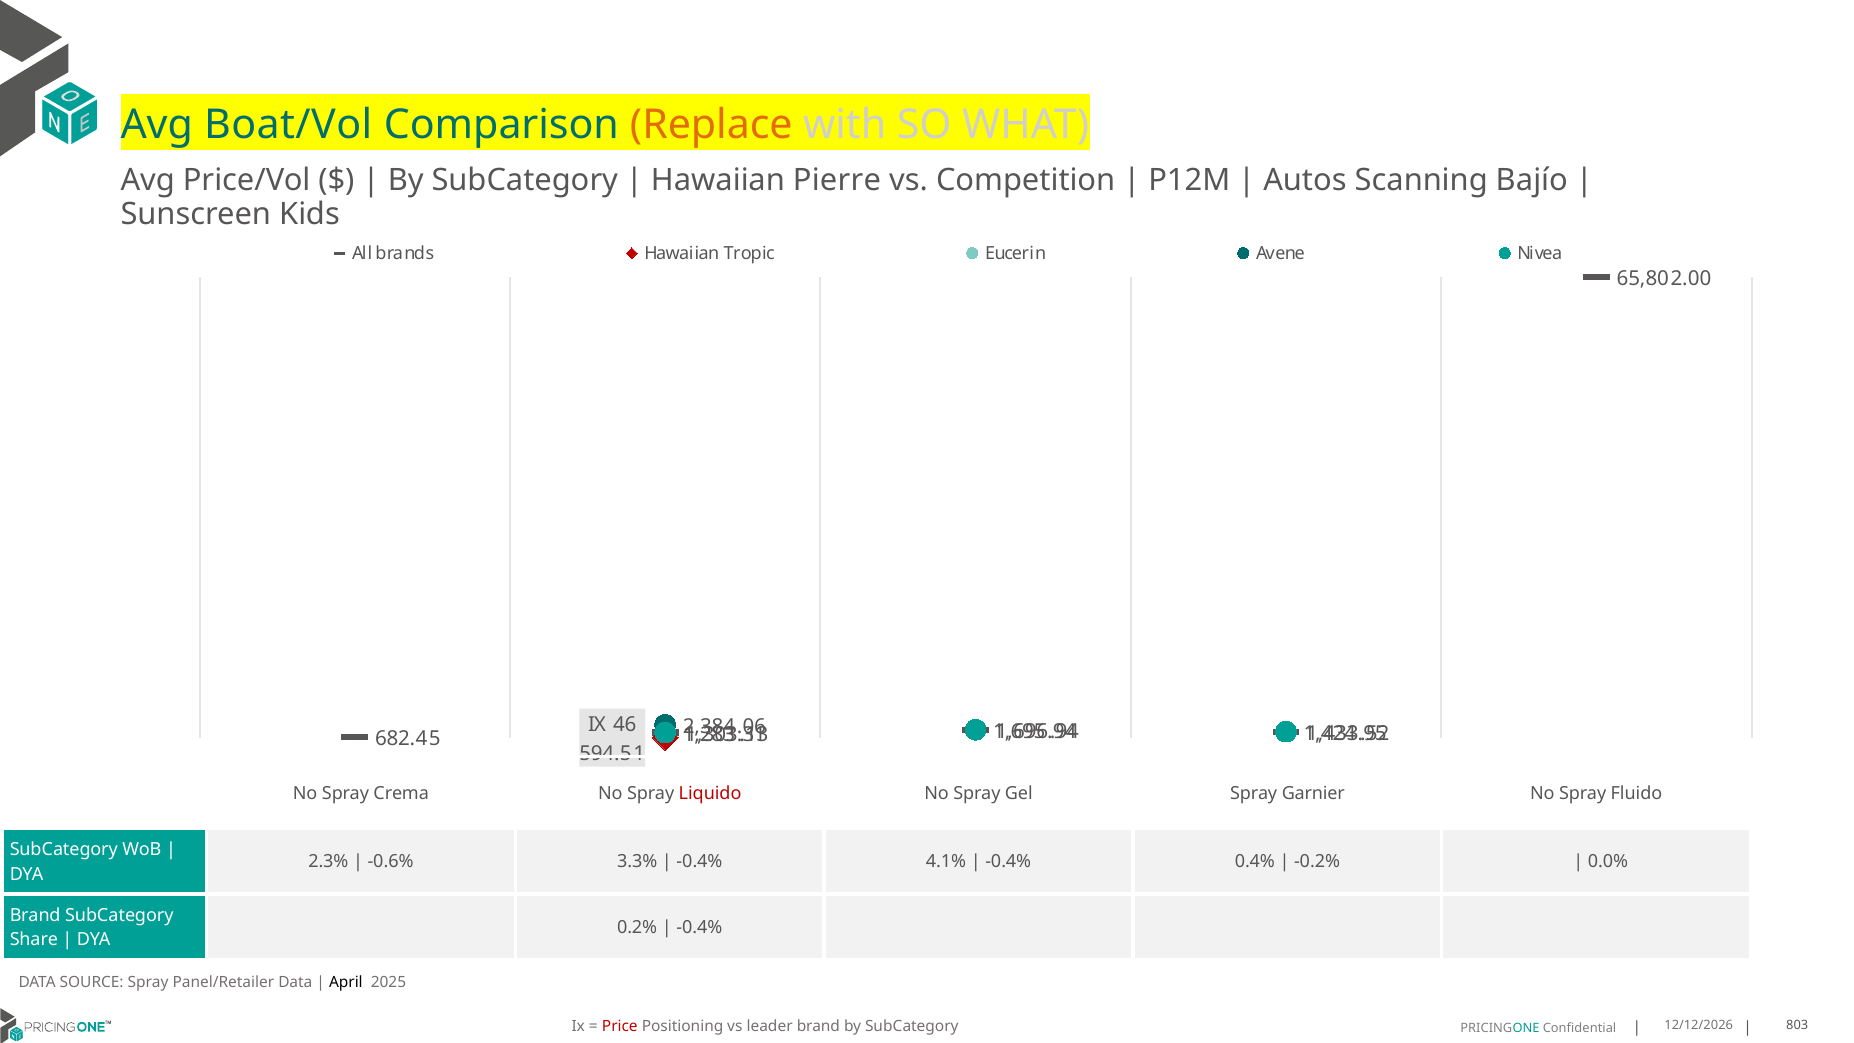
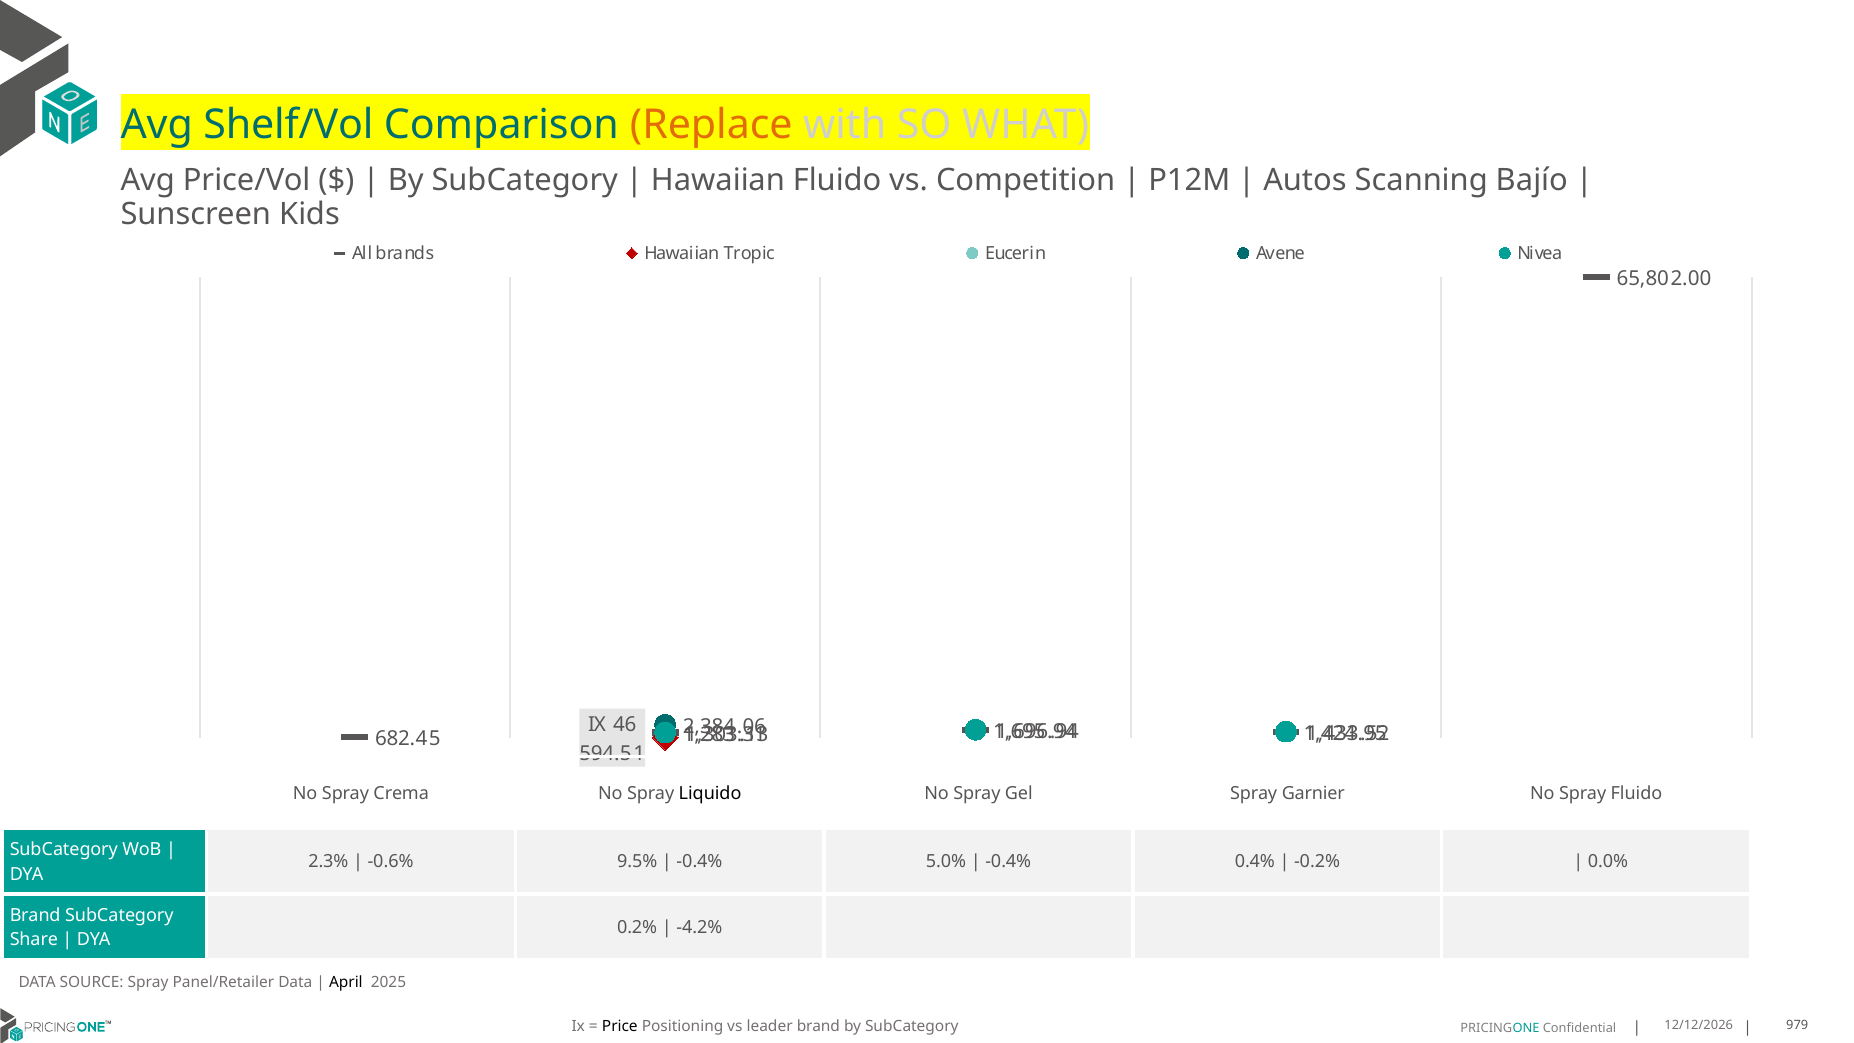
Boat/Vol: Boat/Vol -> Shelf/Vol
Hawaiian Pierre: Pierre -> Fluido
Liquido colour: red -> black
3.3%: 3.3% -> 9.5%
4.1%: 4.1% -> 5.0%
-0.4% at (699, 928): -0.4% -> -4.2%
Price colour: red -> black
803: 803 -> 979
